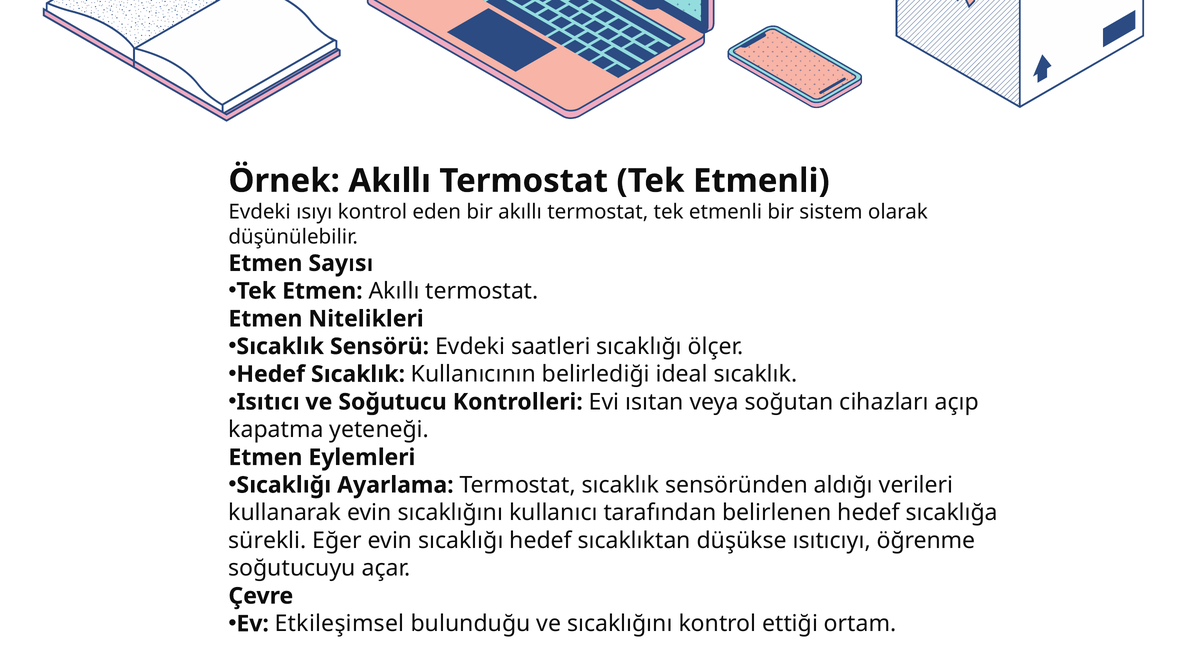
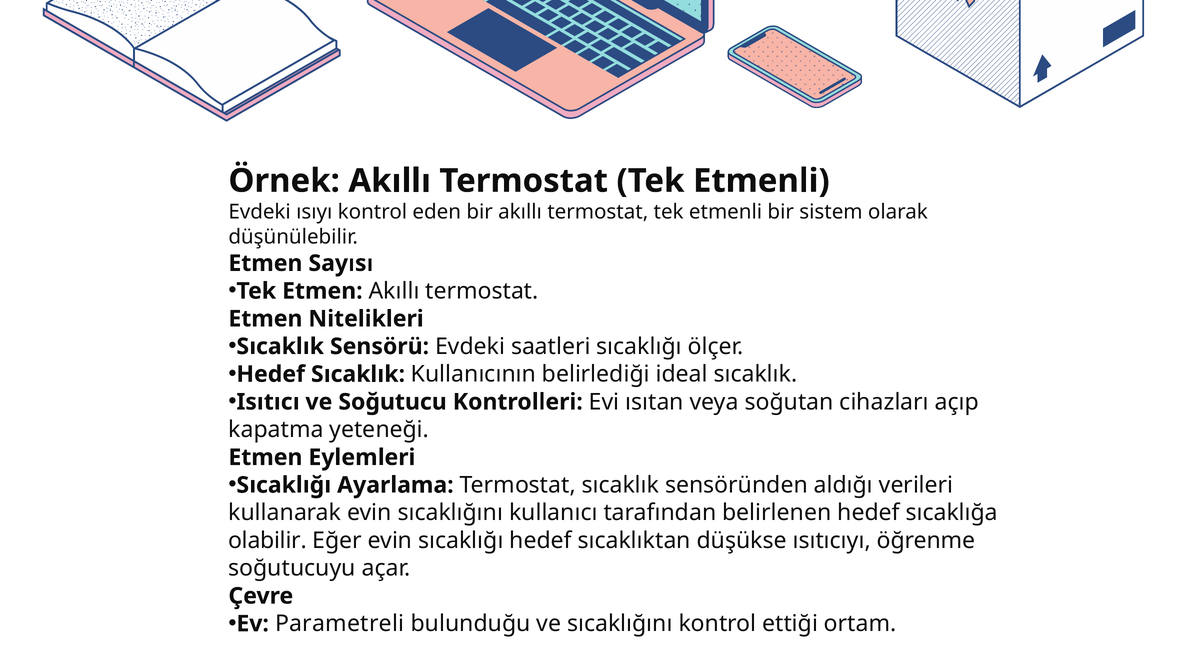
sürekli: sürekli -> olabilir
Etkileşimsel: Etkileşimsel -> Parametreli
